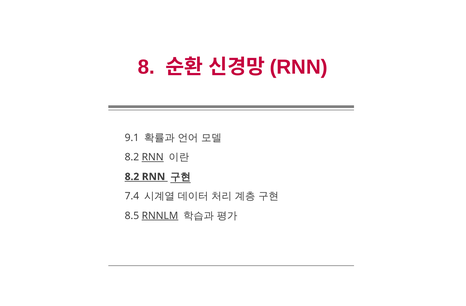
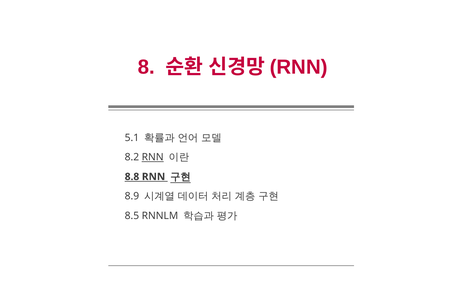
9.1: 9.1 -> 5.1
8.2 at (132, 177): 8.2 -> 8.8
7.4: 7.4 -> 8.9
RNNLM underline: present -> none
